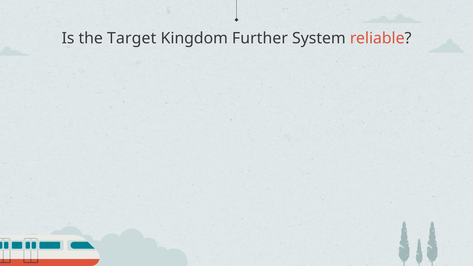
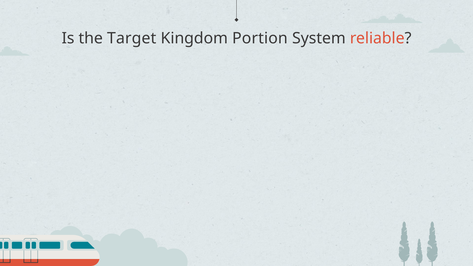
Further: Further -> Portion
